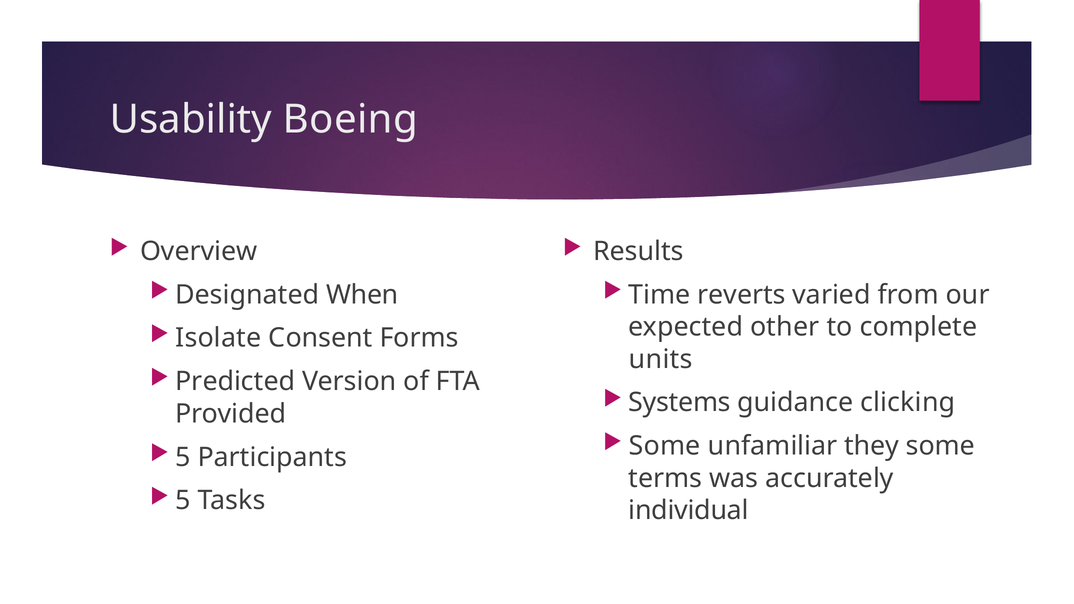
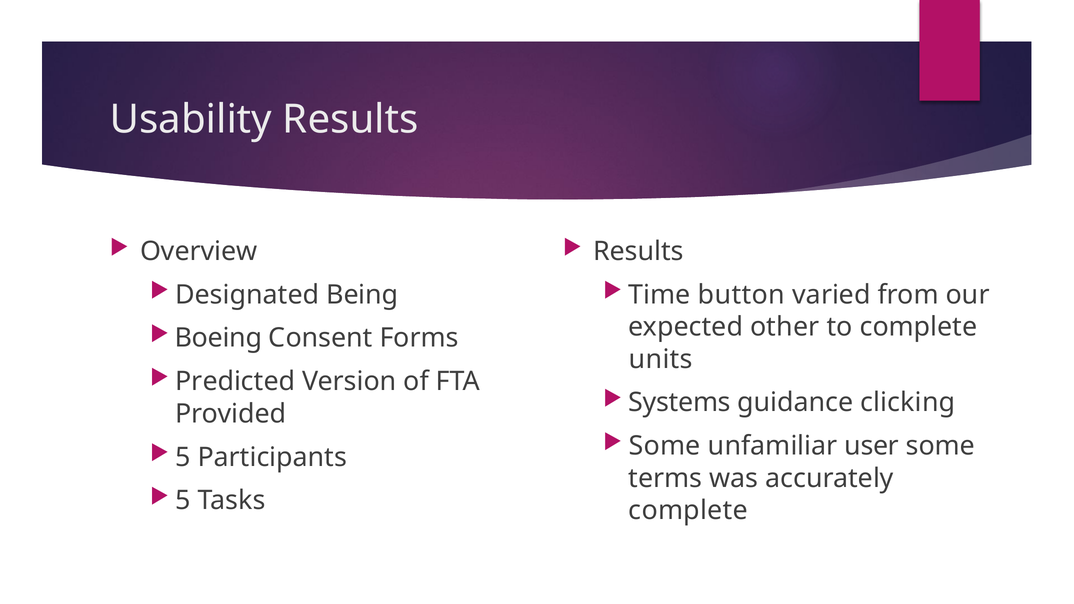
Usability Boeing: Boeing -> Results
When: When -> Being
reverts: reverts -> button
Isolate: Isolate -> Boeing
they: they -> user
individual at (688, 510): individual -> complete
